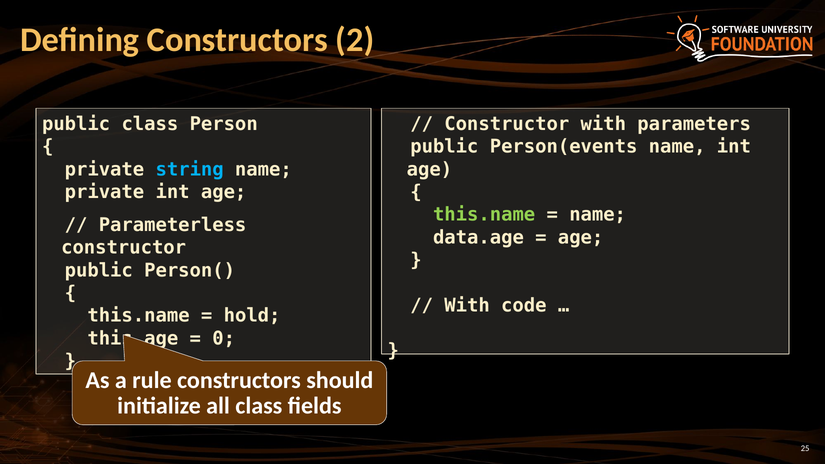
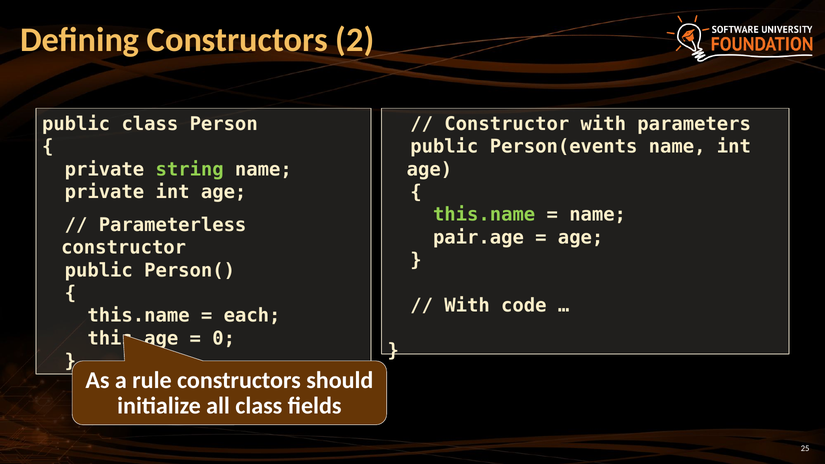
string colour: light blue -> light green
data.age: data.age -> pair.age
hold: hold -> each
